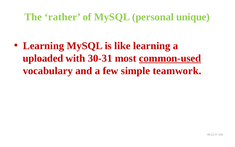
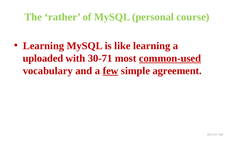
unique: unique -> course
30-31: 30-31 -> 30-71
few underline: none -> present
teamwork: teamwork -> agreement
